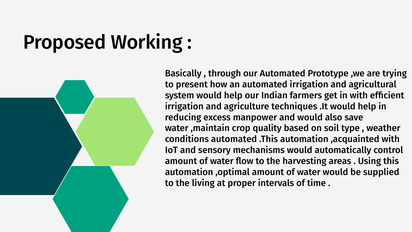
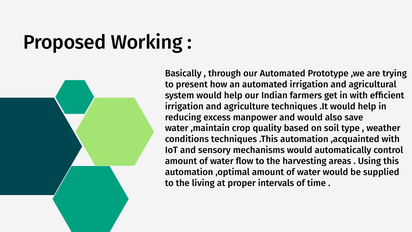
conditions automated: automated -> techniques
